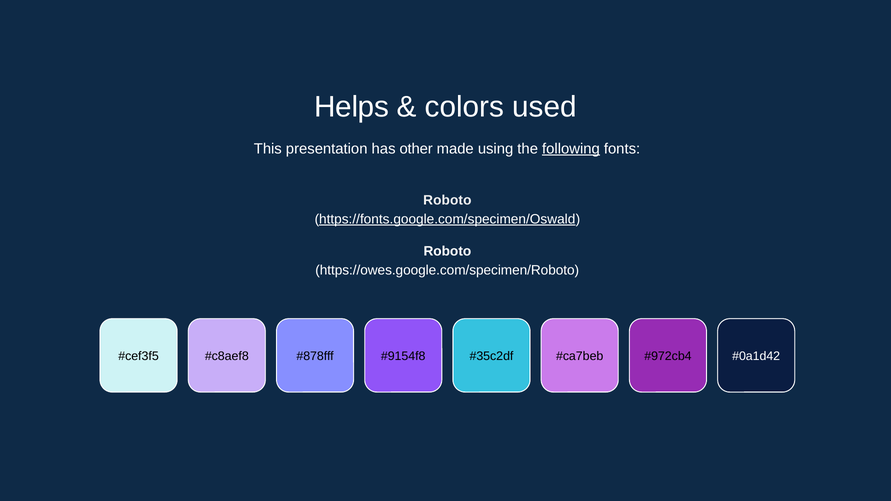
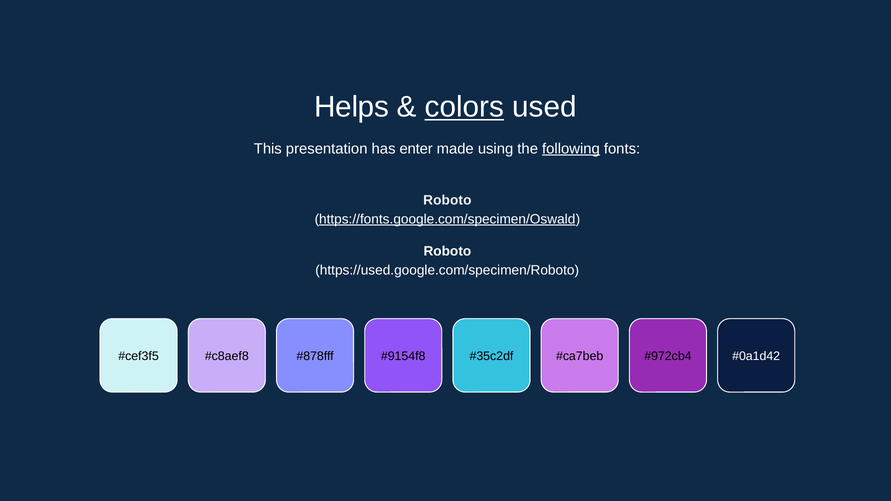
colors underline: none -> present
other: other -> enter
https://owes.google.com/specimen/Roboto: https://owes.google.com/specimen/Roboto -> https://used.google.com/specimen/Roboto
